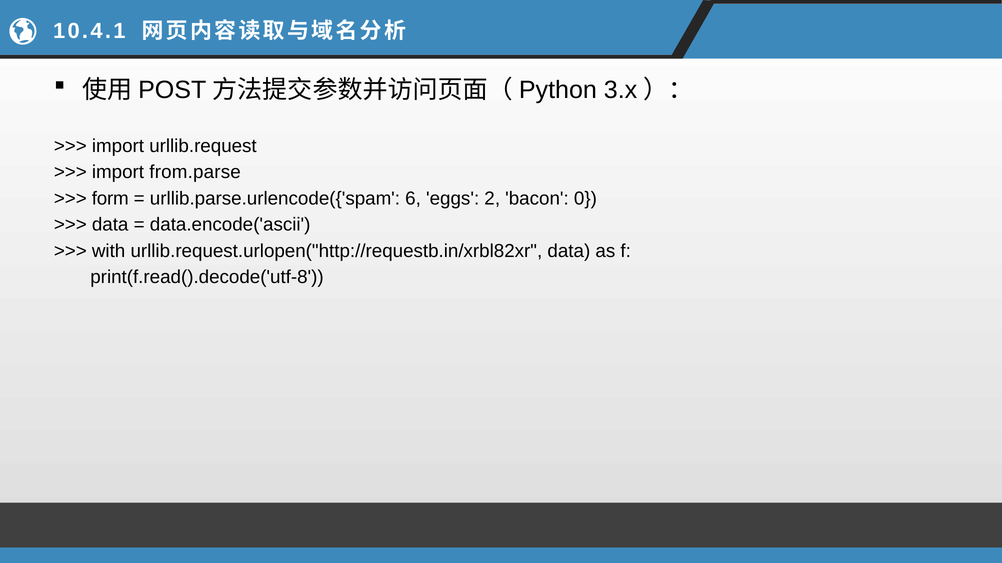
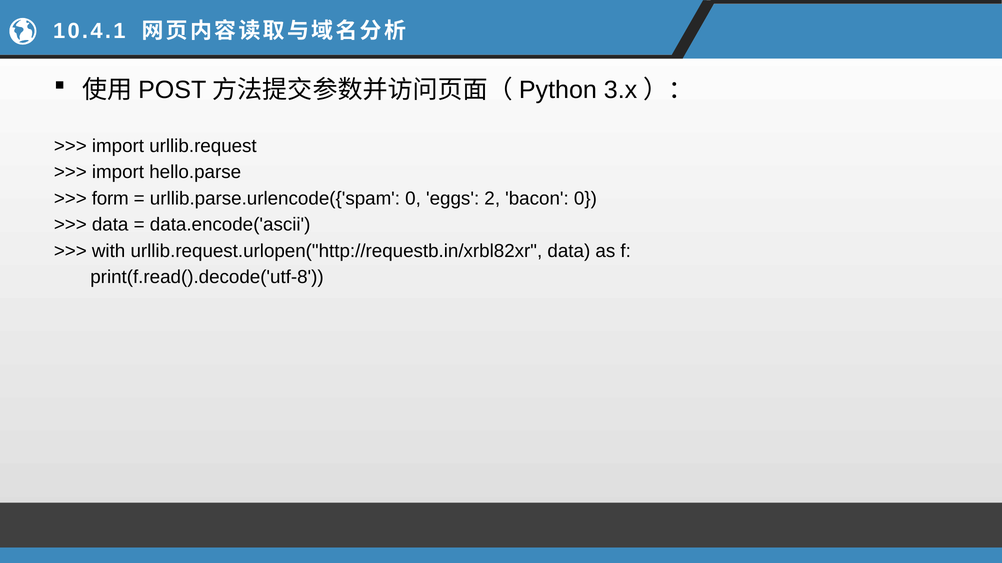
from.parse: from.parse -> hello.parse
urllib.parse.urlencode({'spam 6: 6 -> 0
